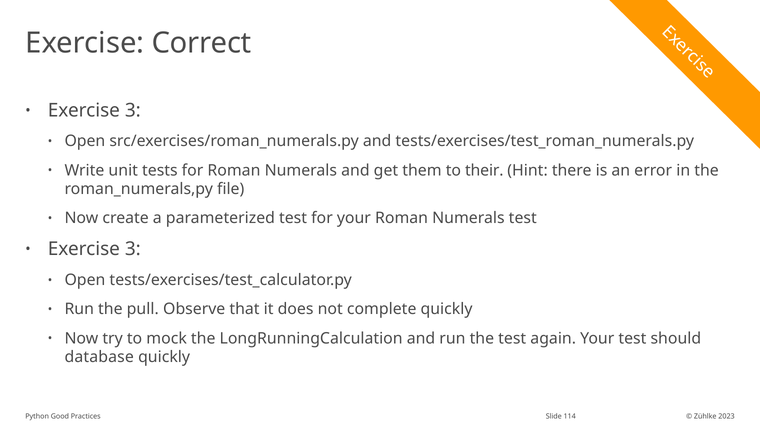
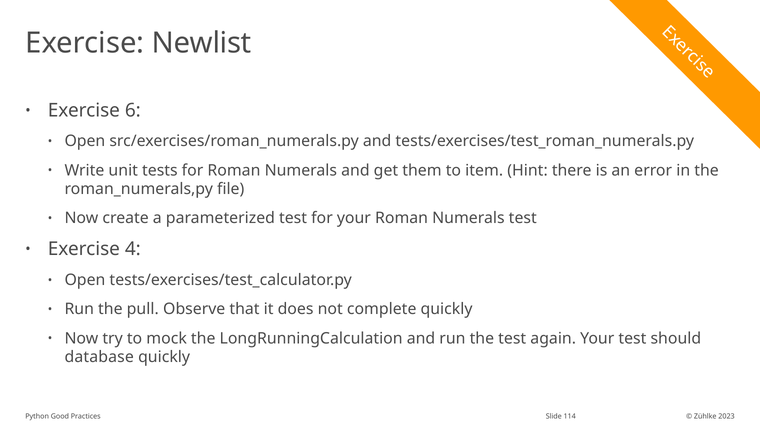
Correct: Correct -> Newlist
3 at (133, 110): 3 -> 6
their: their -> item
3 at (133, 249): 3 -> 4
